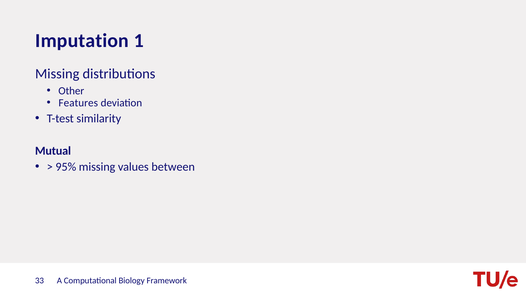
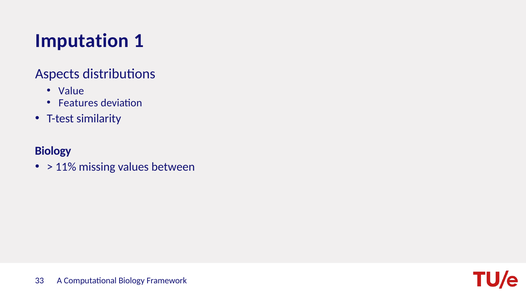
Missing at (57, 74): Missing -> Aspects
Other: Other -> Value
Mutual at (53, 151): Mutual -> Biology
95%: 95% -> 11%
